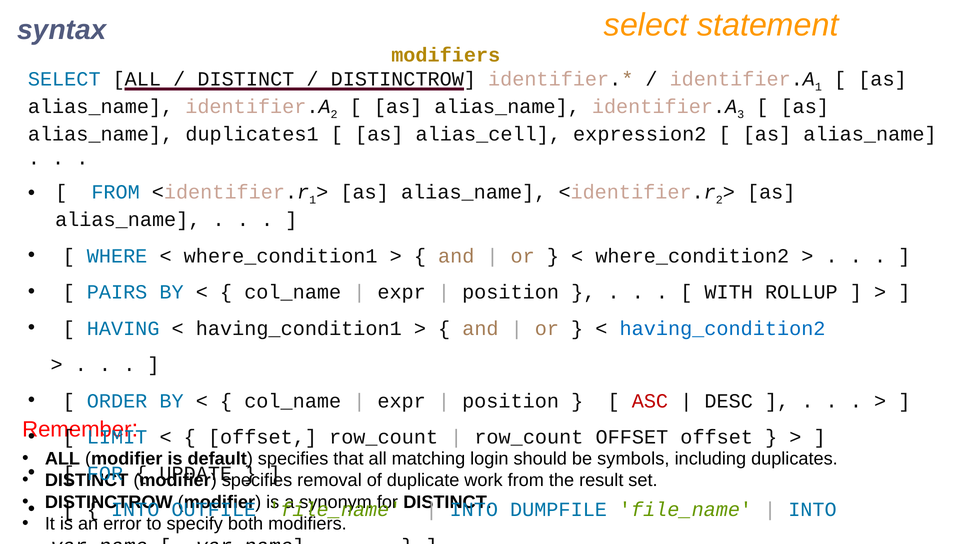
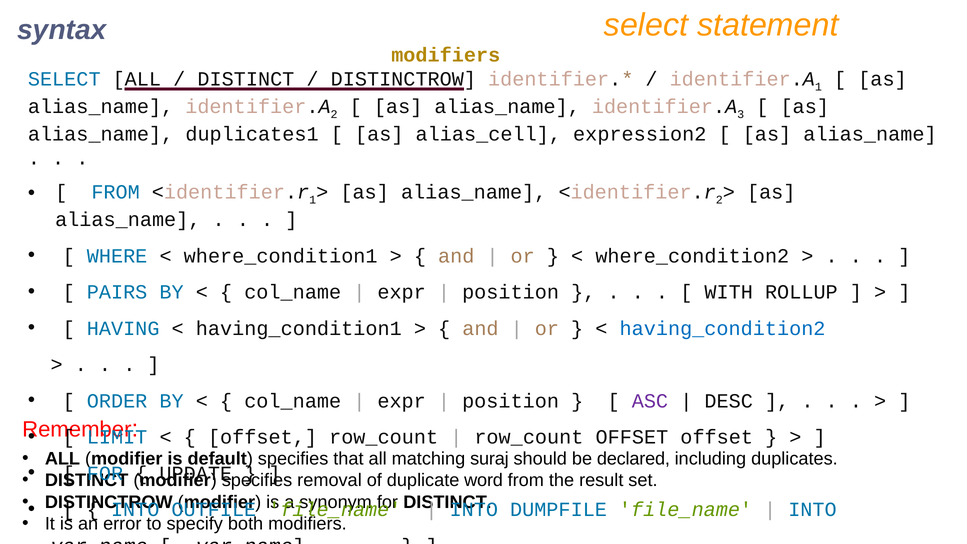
ASC colour: red -> purple
login: login -> suraj
symbols: symbols -> declared
work: work -> word
